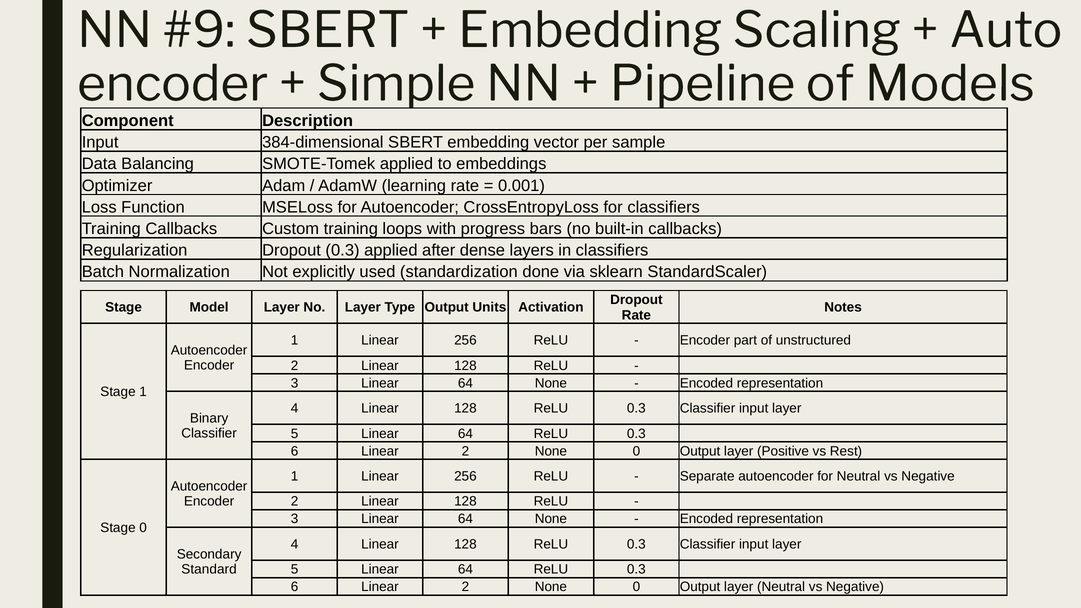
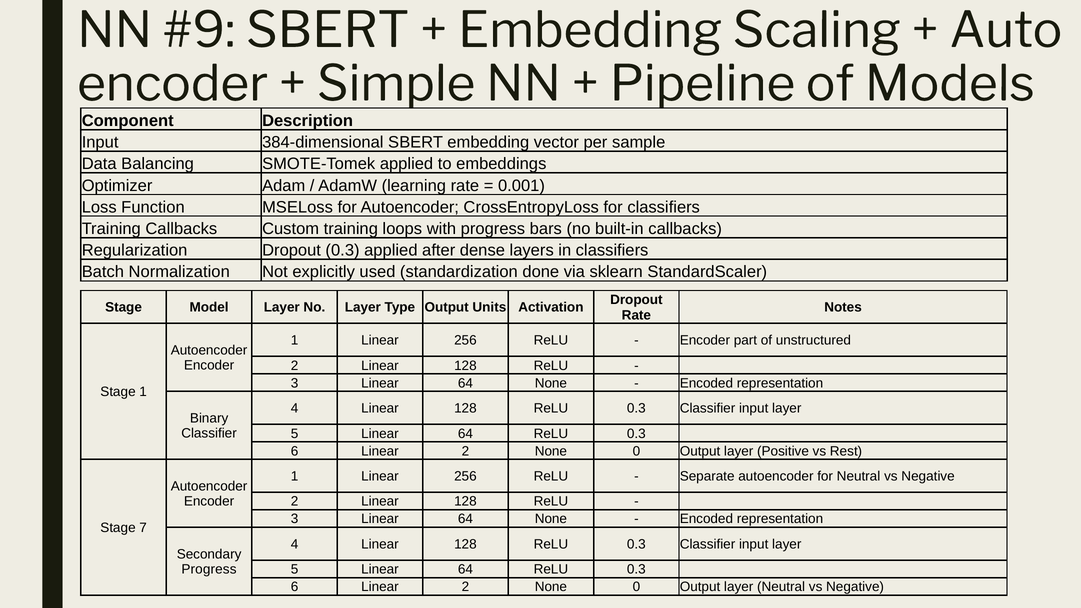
Stage 0: 0 -> 7
Standard at (209, 569): Standard -> Progress
